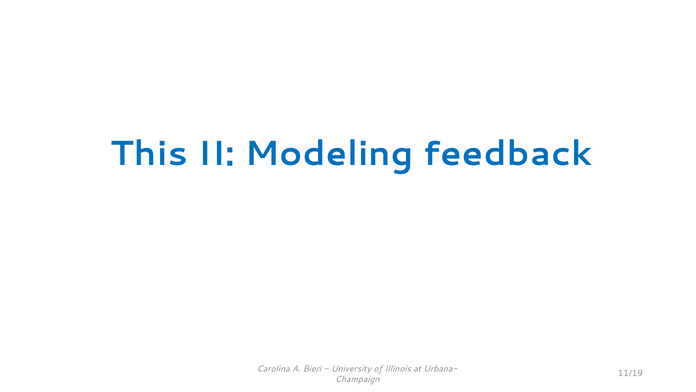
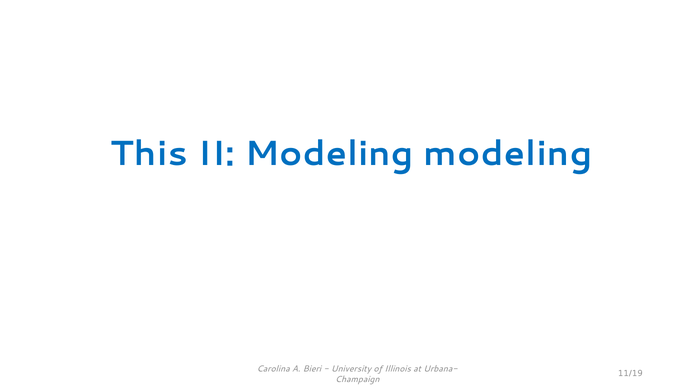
Modeling feedback: feedback -> modeling
